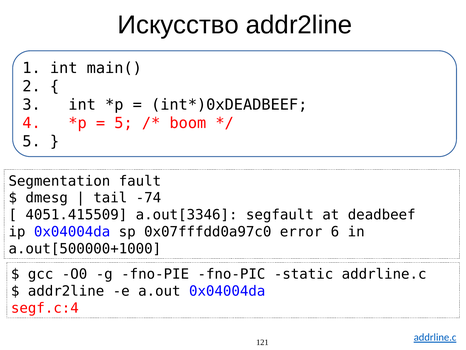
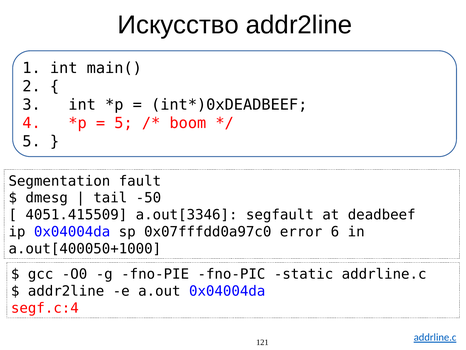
-74: -74 -> -50
a.out[500000+1000: a.out[500000+1000 -> a.out[400050+1000
